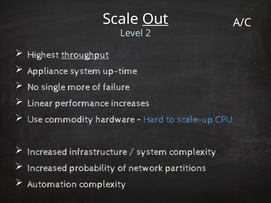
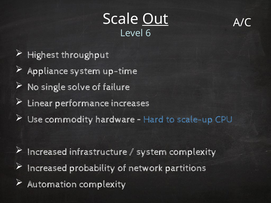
2: 2 -> 6
throughput underline: present -> none
more: more -> solve
